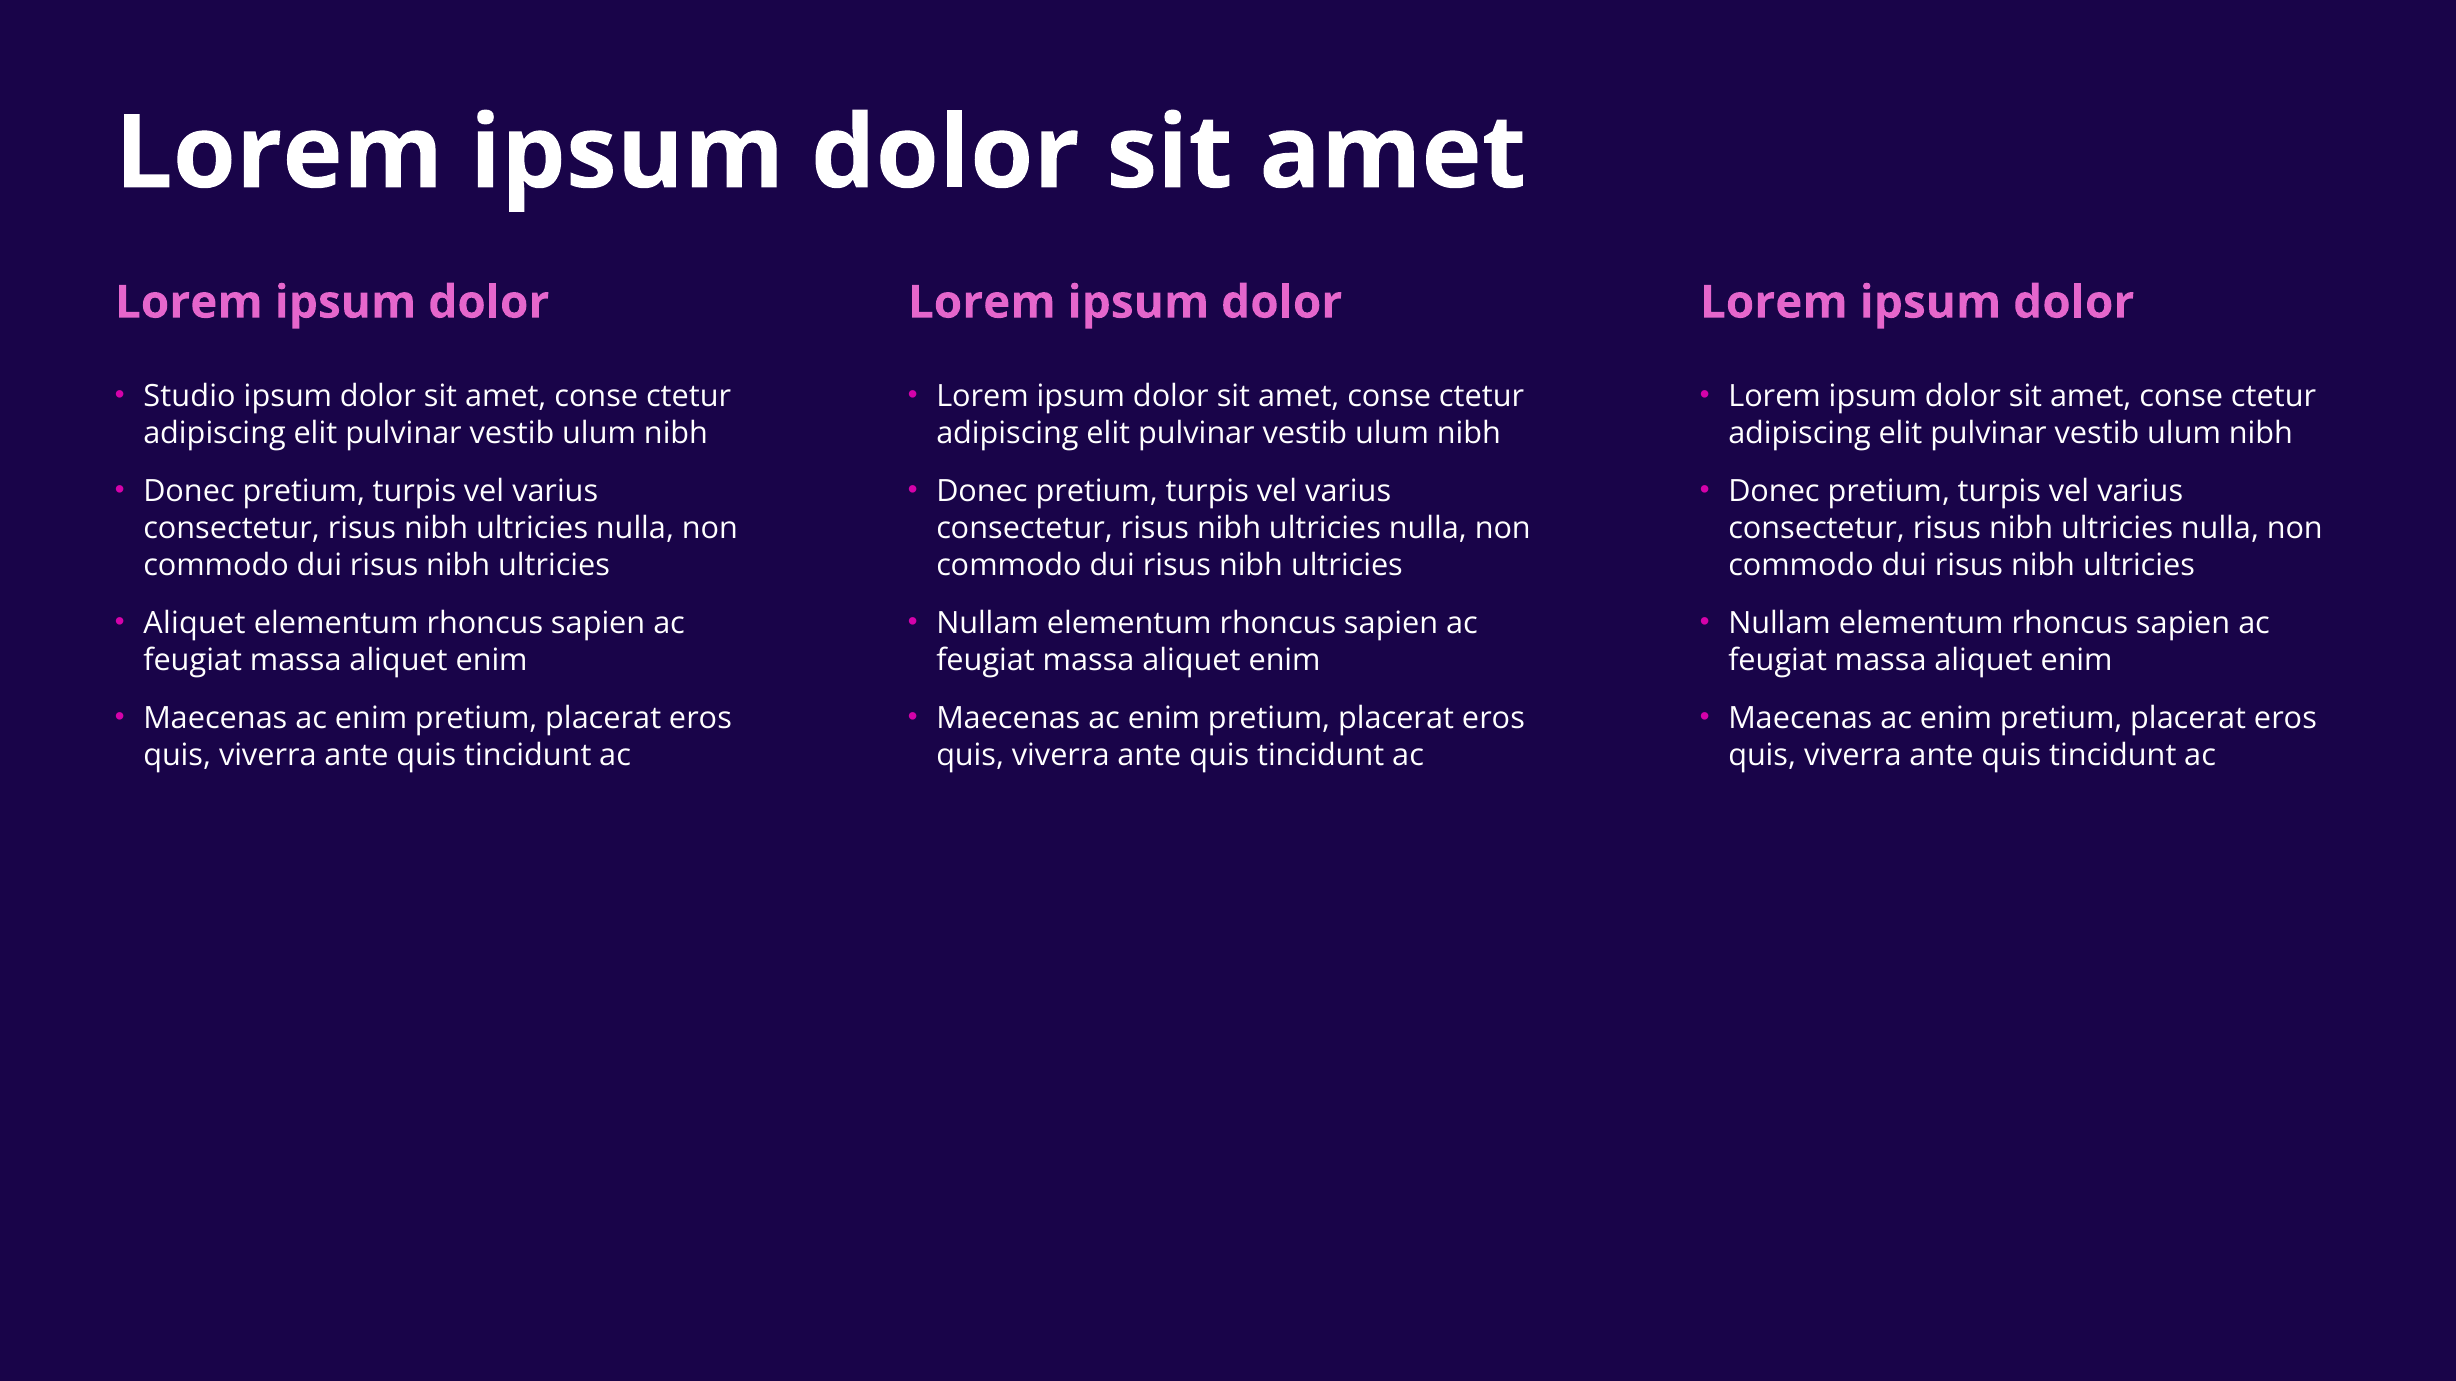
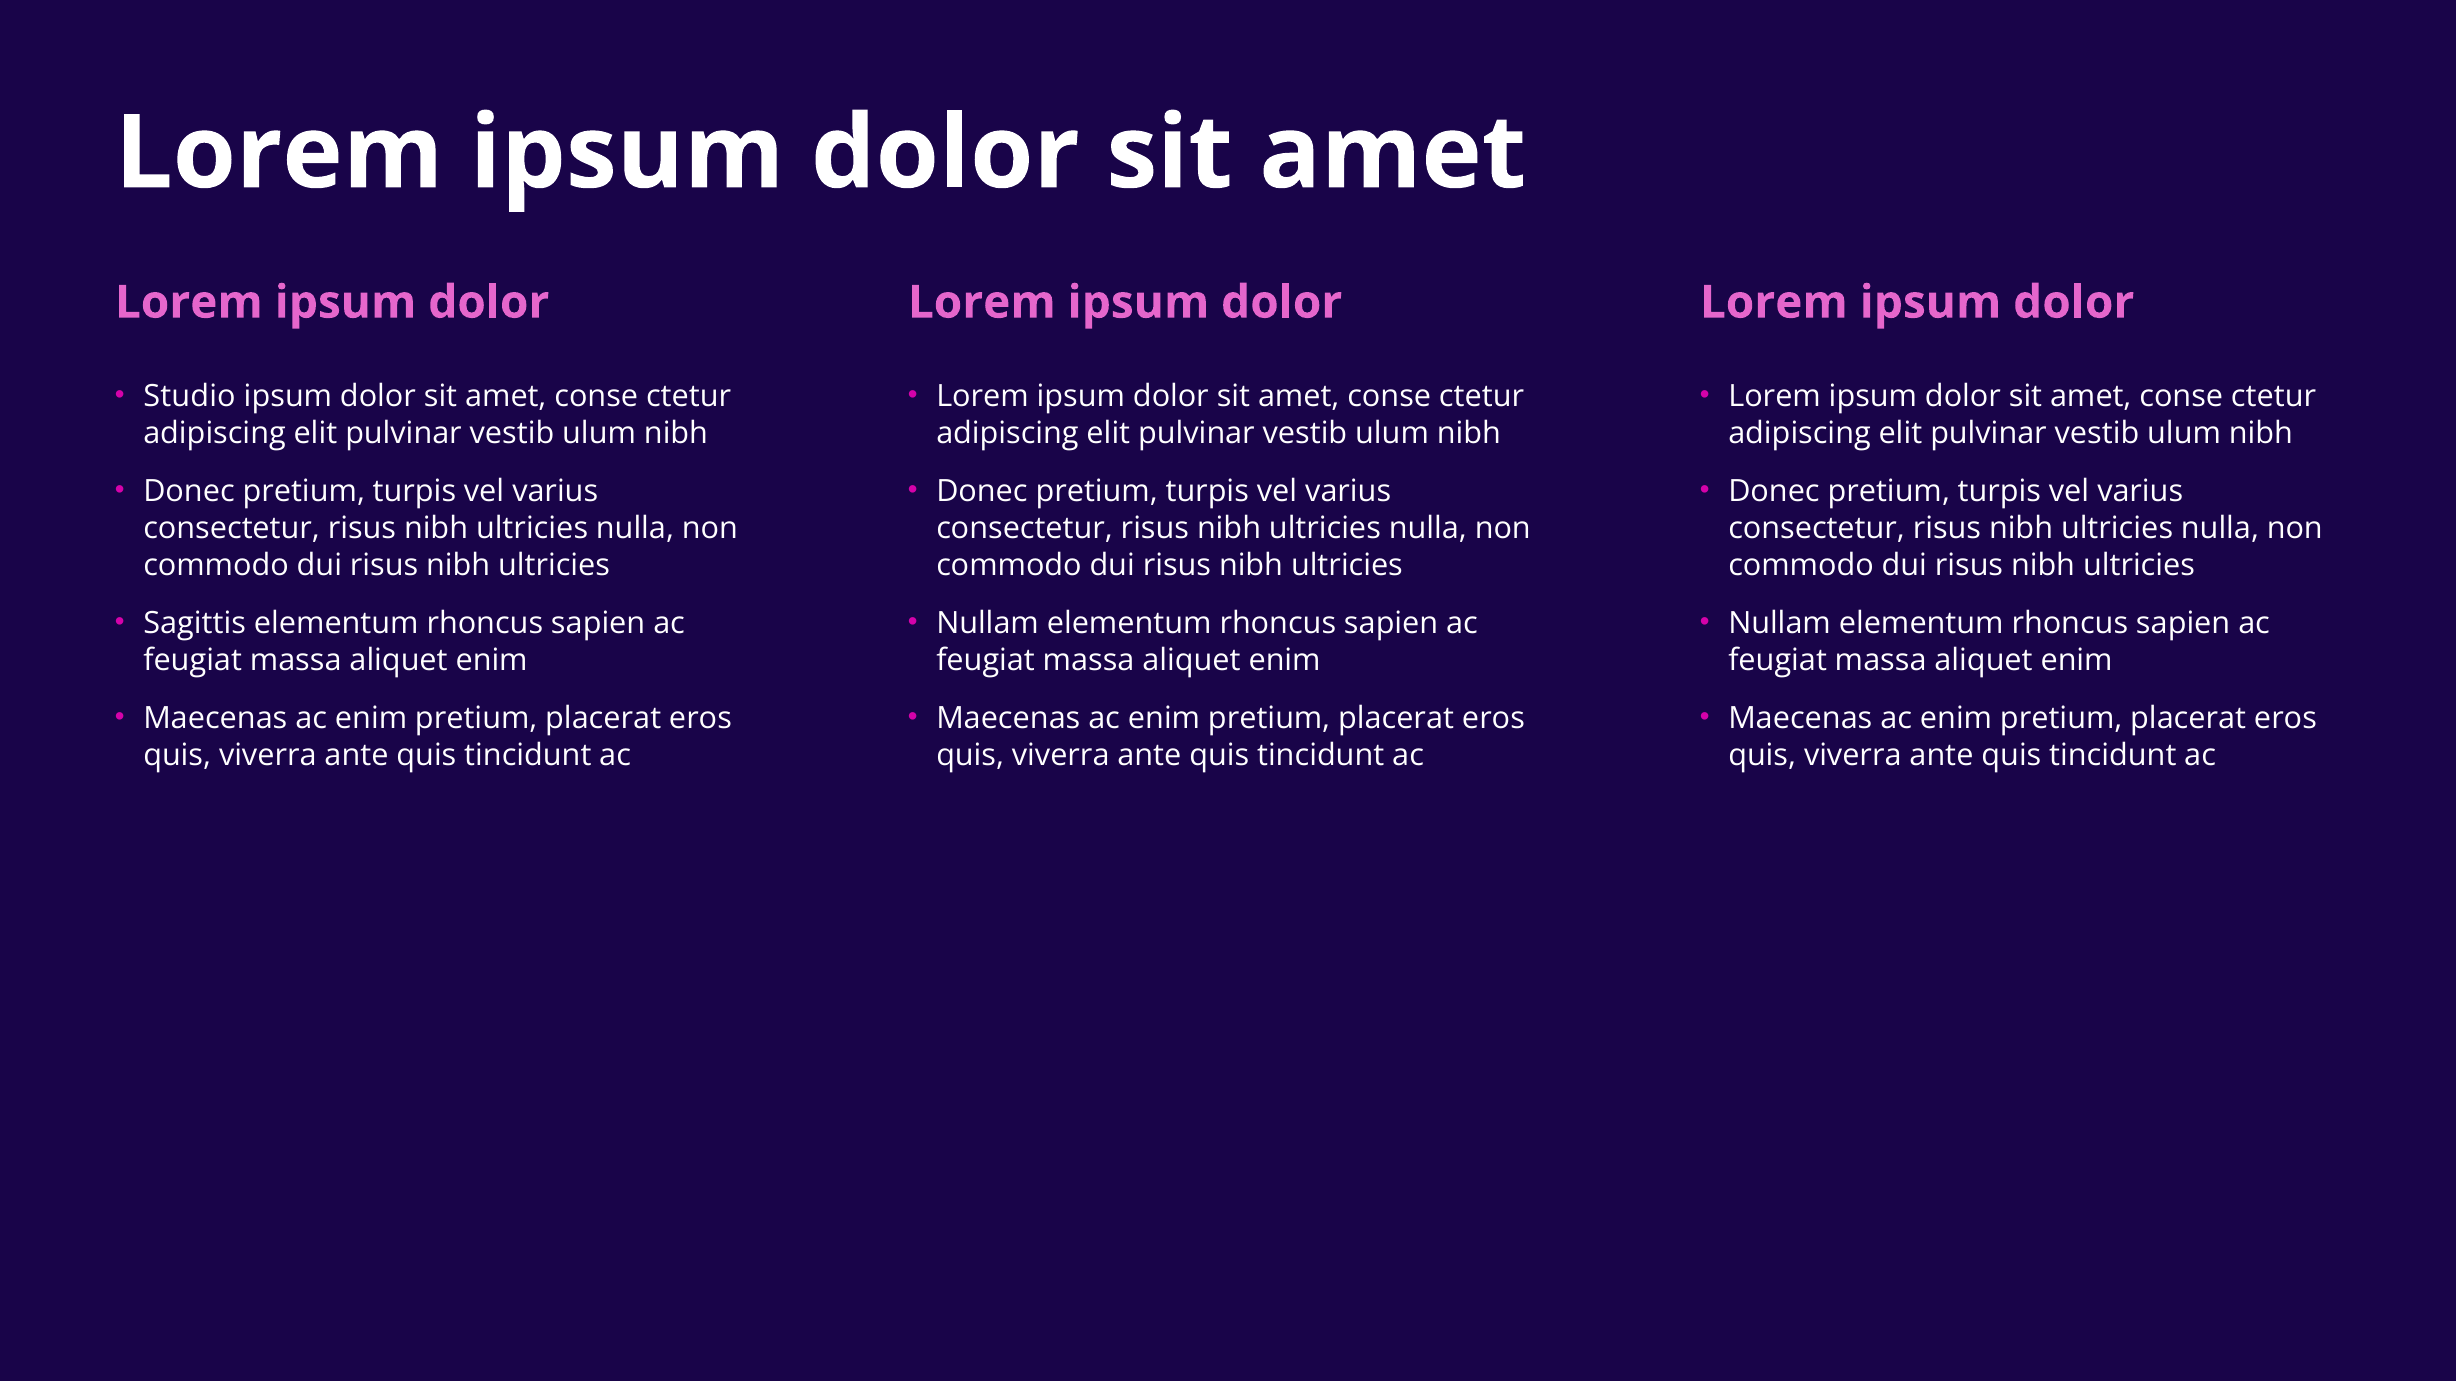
Aliquet at (194, 624): Aliquet -> Sagittis
